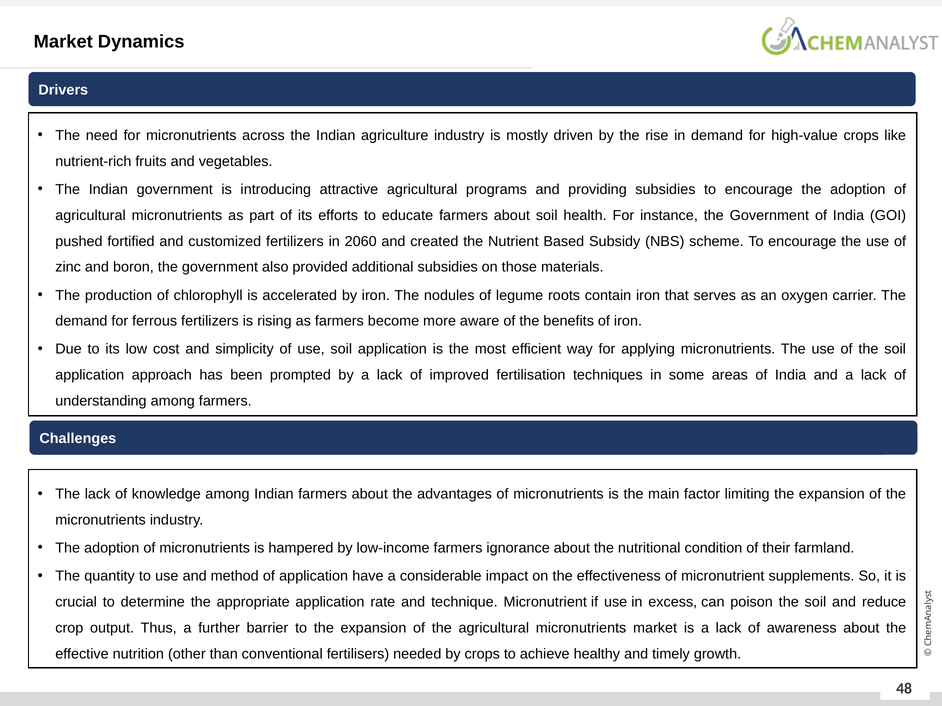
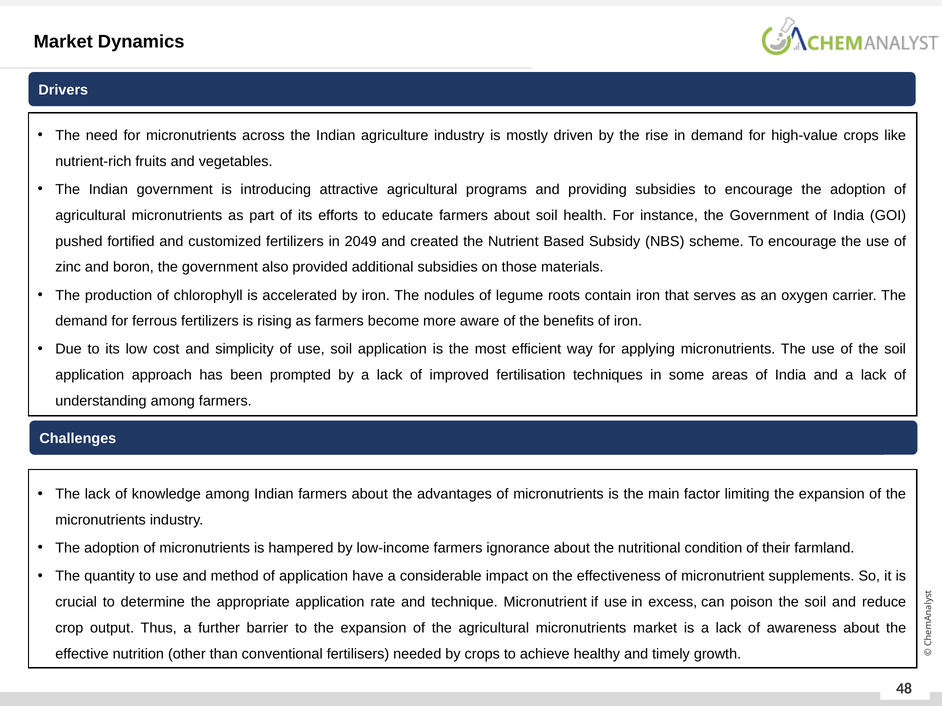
2060: 2060 -> 2049
